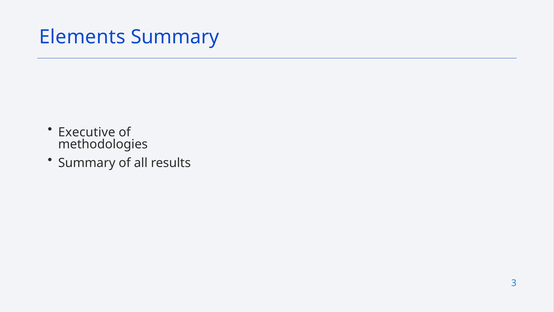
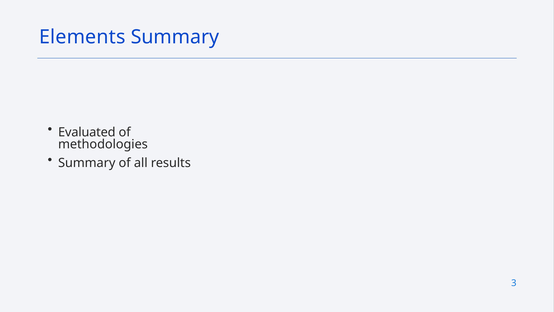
Executive: Executive -> Evaluated
